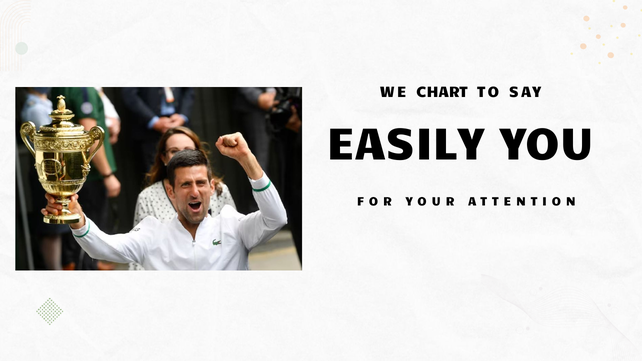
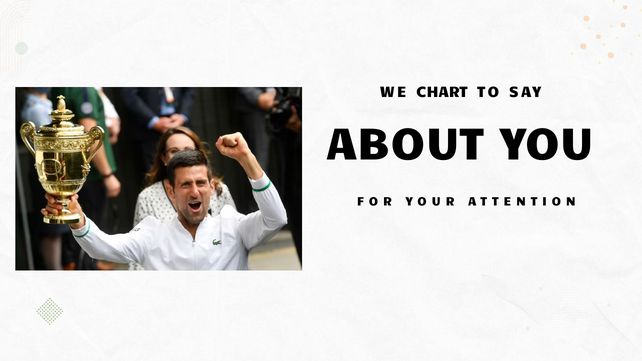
EASILY: EASILY -> ABOUT
